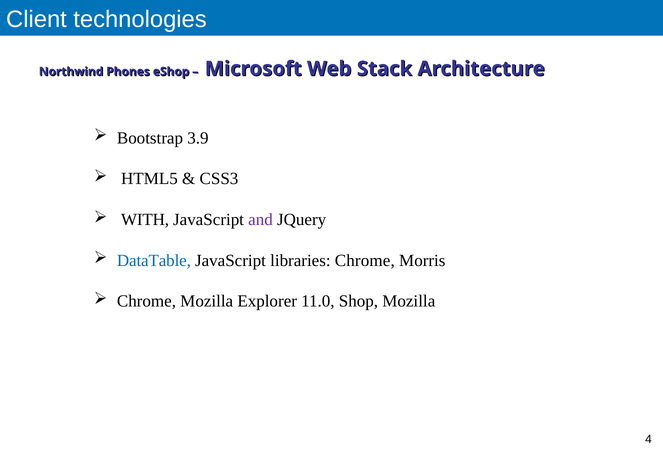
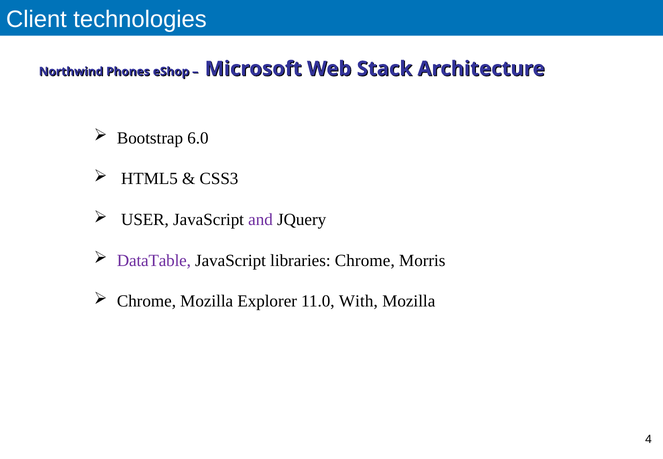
3.9: 3.9 -> 6.0
WITH: WITH -> USER
DataTable colour: blue -> purple
Shop: Shop -> With
